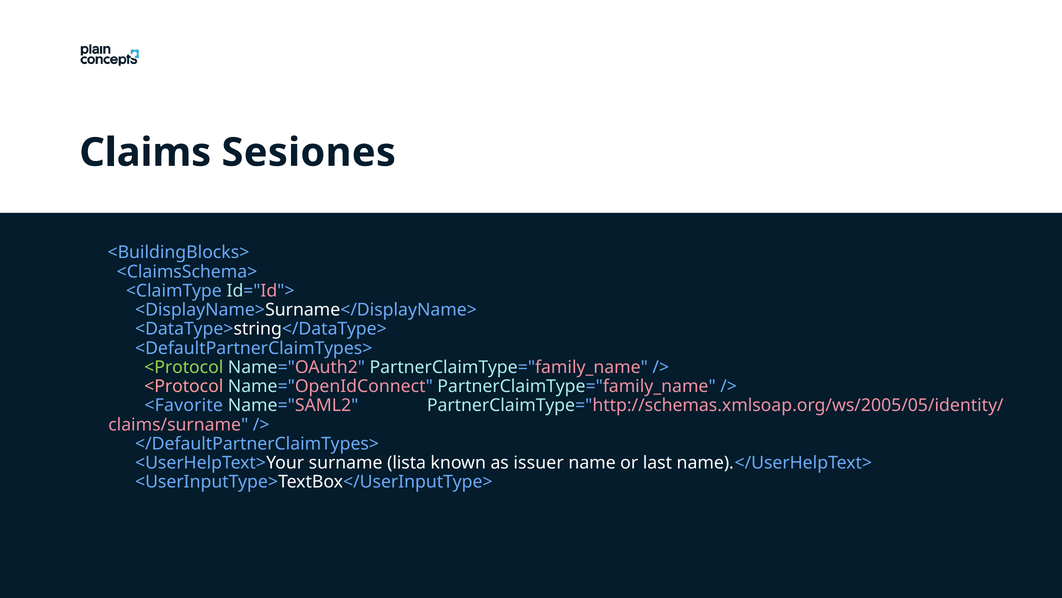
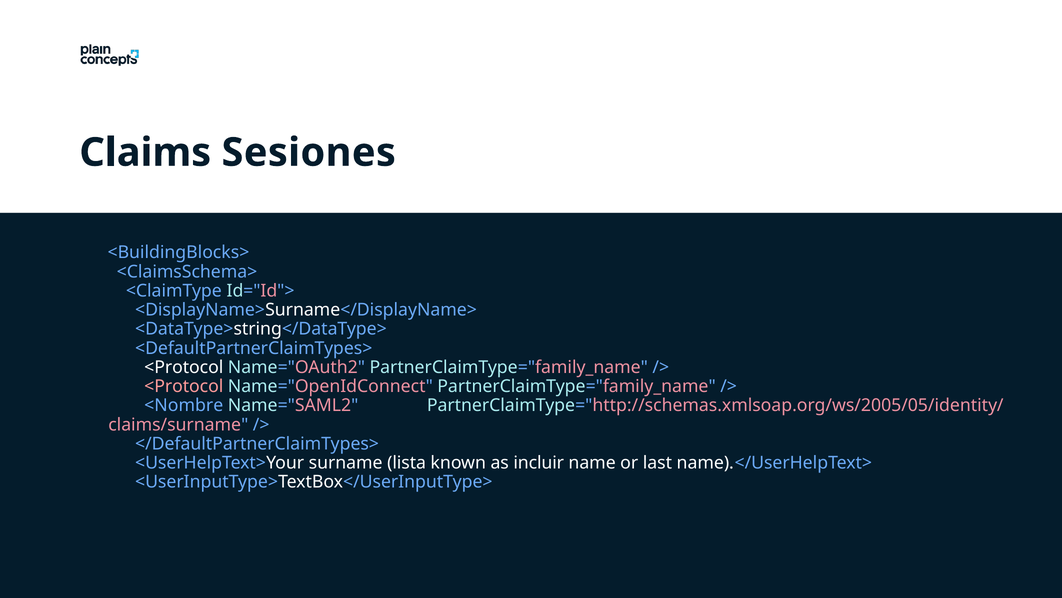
<Protocol at (184, 367) colour: light green -> white
<Favorite: <Favorite -> <Nombre
issuer: issuer -> incluir
